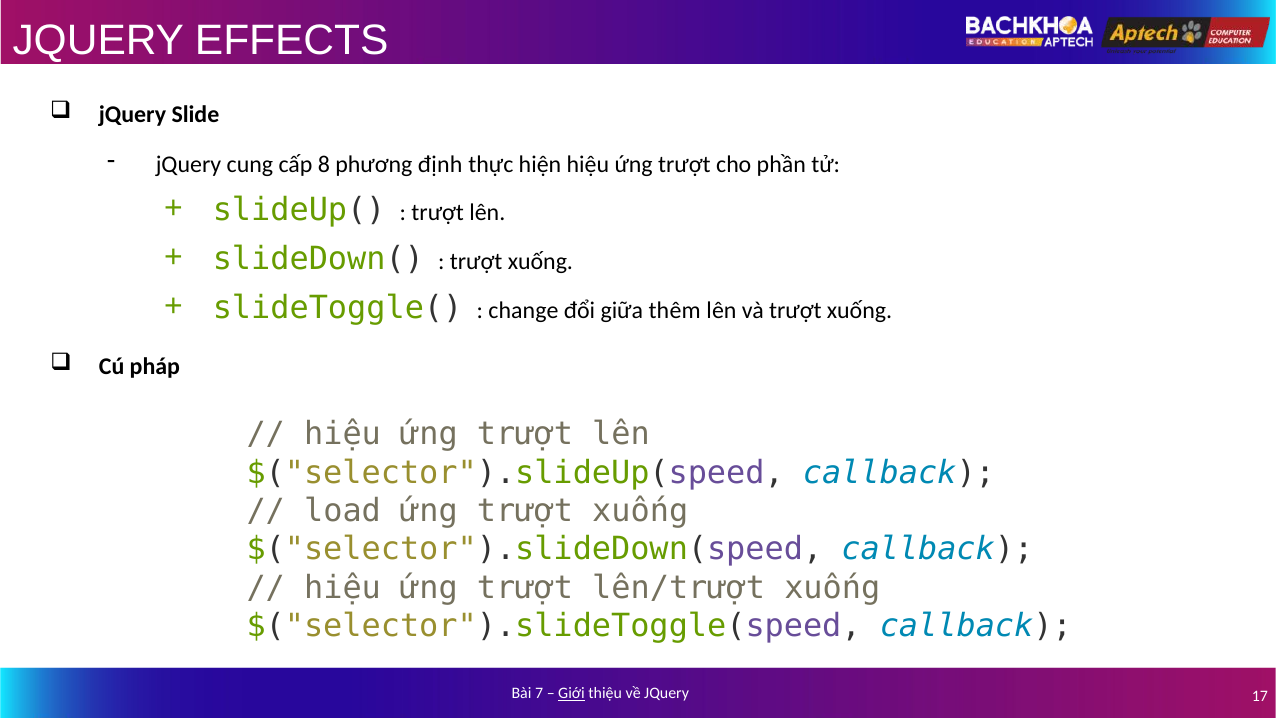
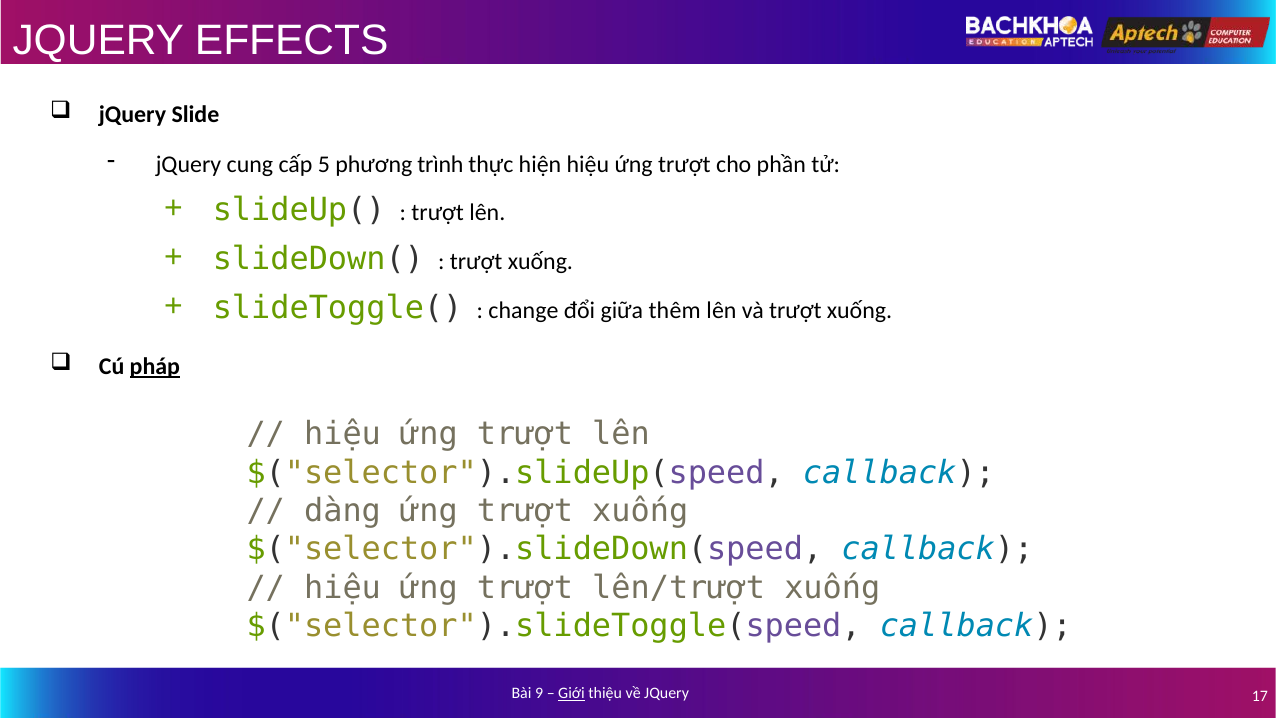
8: 8 -> 5
định: định -> trình
pháp underline: none -> present
load: load -> dàng
7: 7 -> 9
